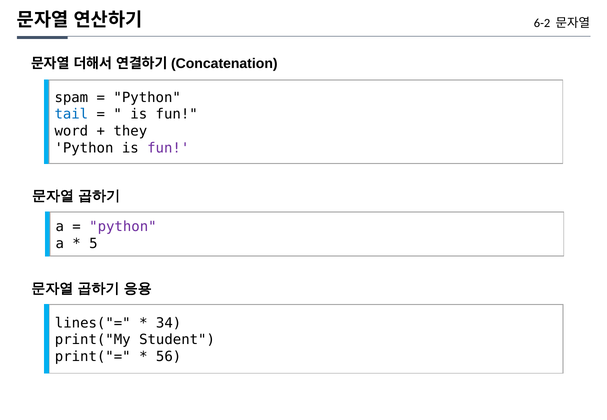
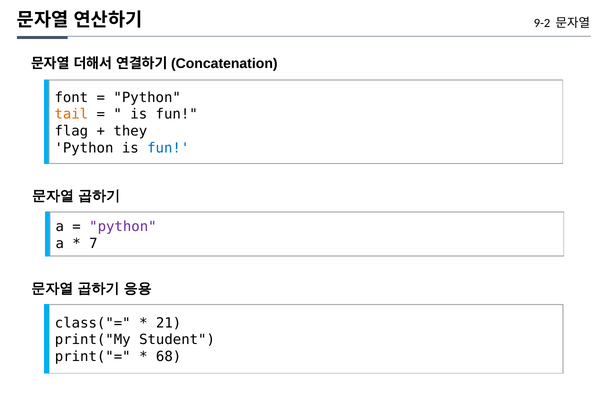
6-2: 6-2 -> 9-2
spam: spam -> font
tail colour: blue -> orange
word: word -> flag
fun at (168, 148) colour: purple -> blue
5: 5 -> 7
lines("=: lines("= -> class("=
34: 34 -> 21
56: 56 -> 68
